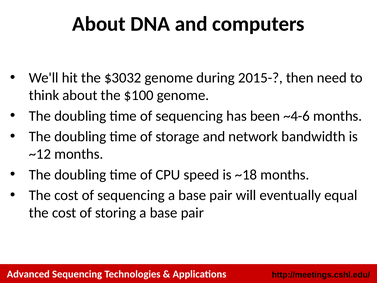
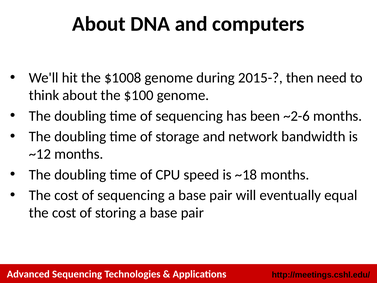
$3032: $3032 -> $1008
~4-6: ~4-6 -> ~2-6
